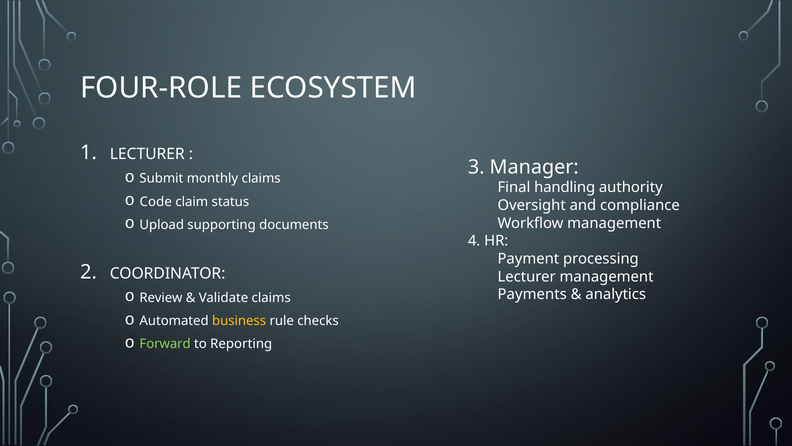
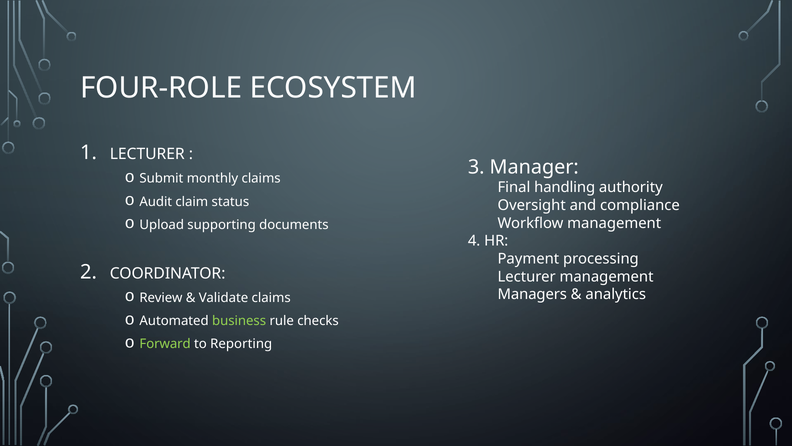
Code: Code -> Audit
Payments: Payments -> Managers
business colour: yellow -> light green
